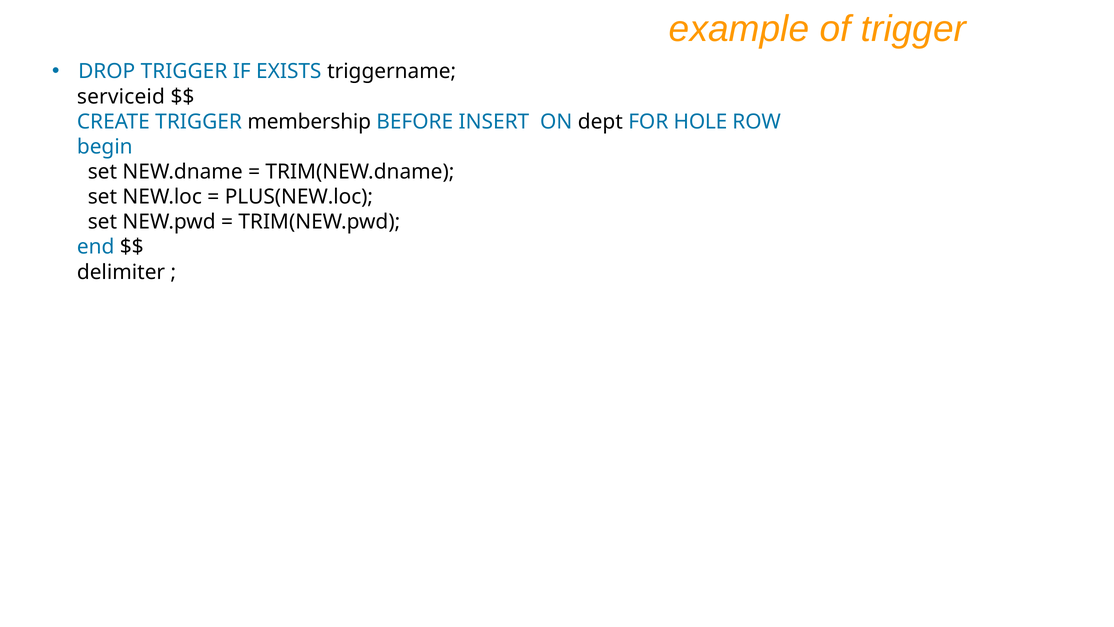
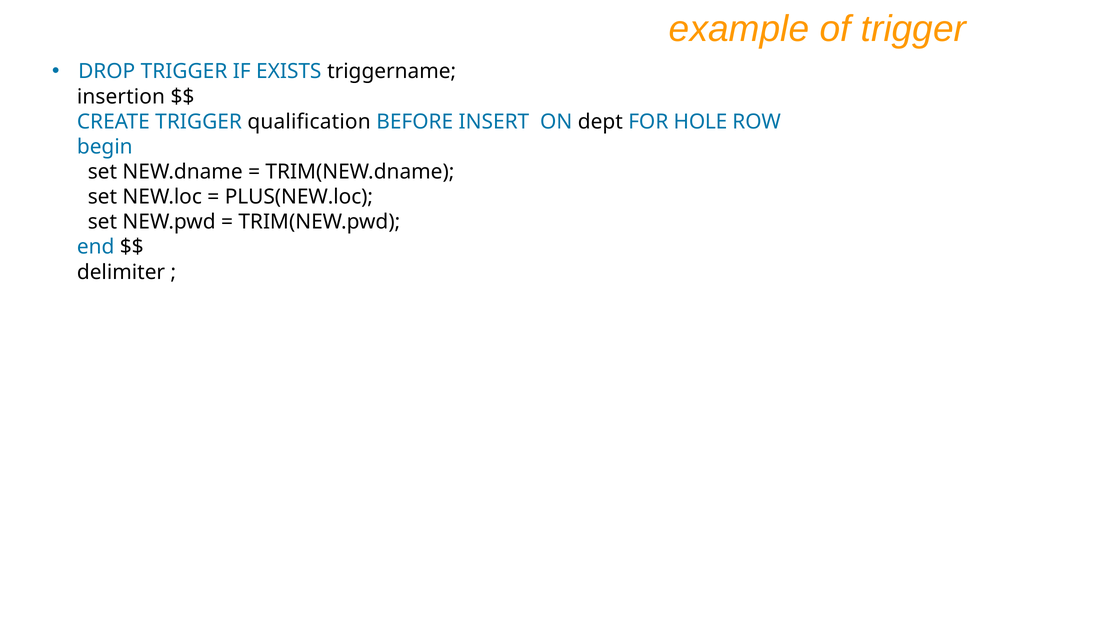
serviceid: serviceid -> insertion
membership: membership -> qualification
